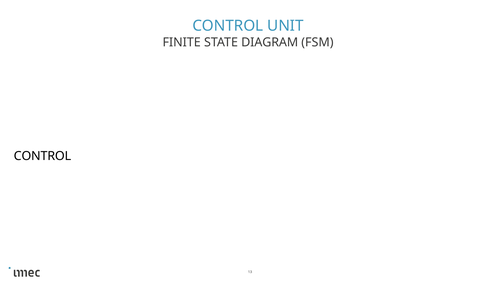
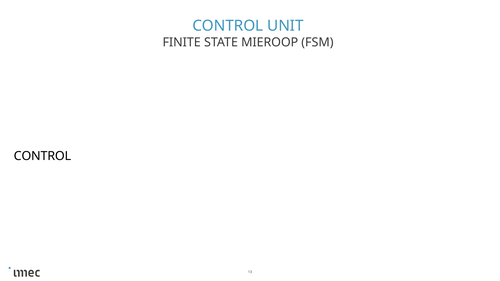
DIAGRAM: DIAGRAM -> MIEROOP
